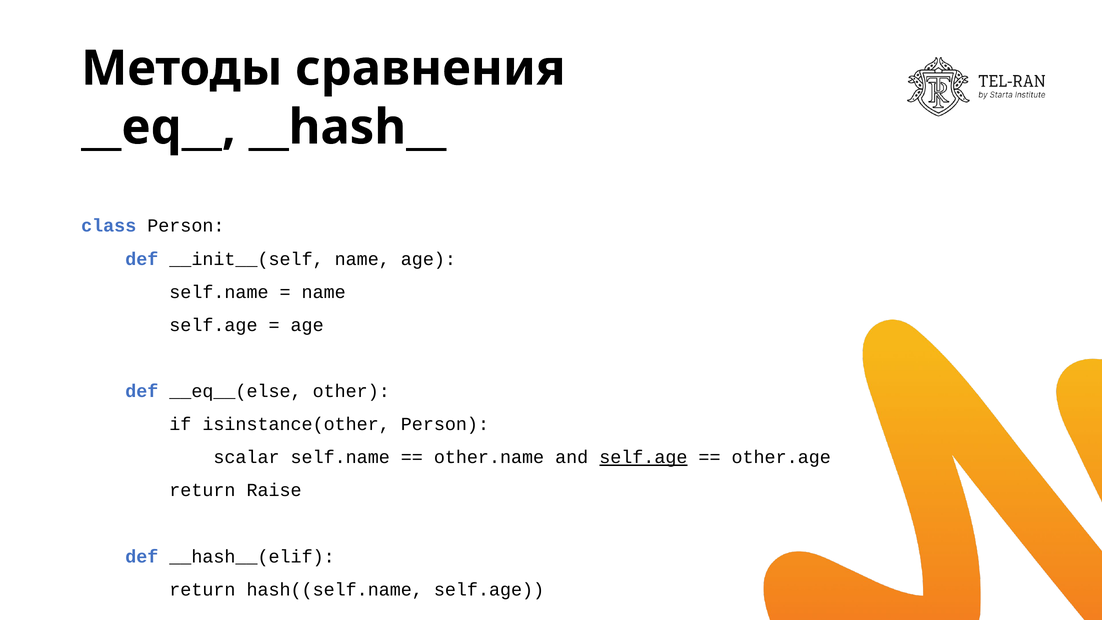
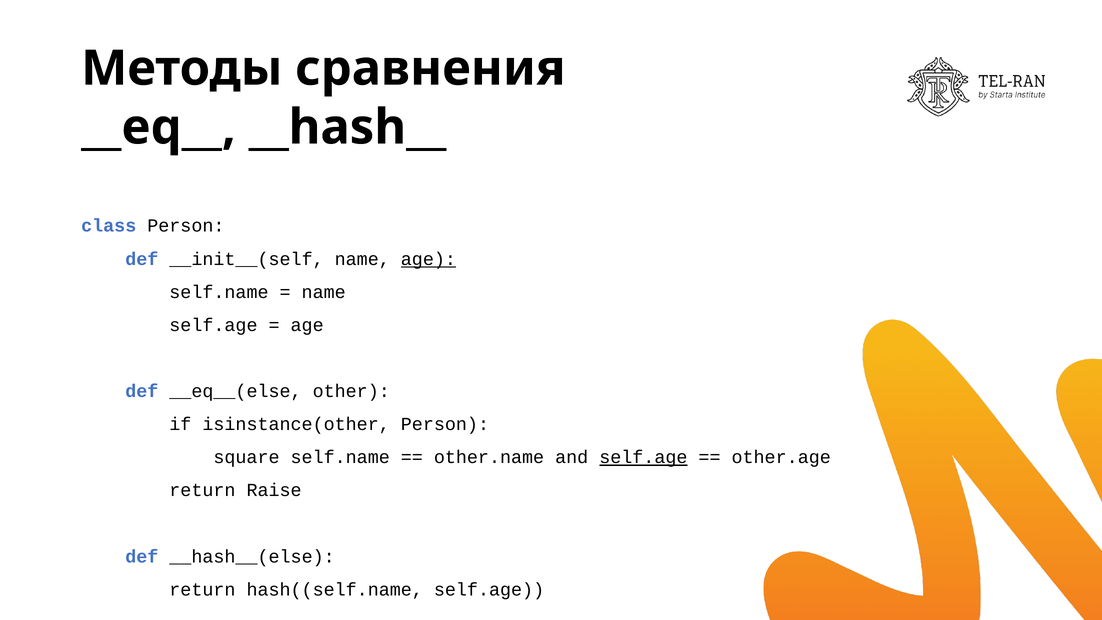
age at (428, 259) underline: none -> present
scalar: scalar -> square
__hash__(elif: __hash__(elif -> __hash__(else
